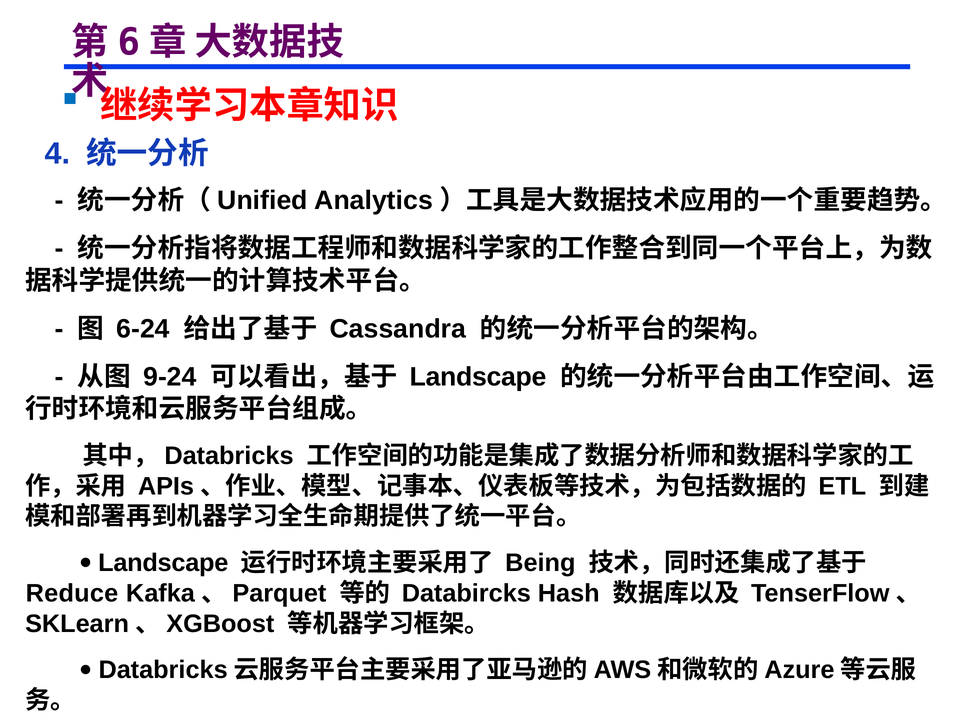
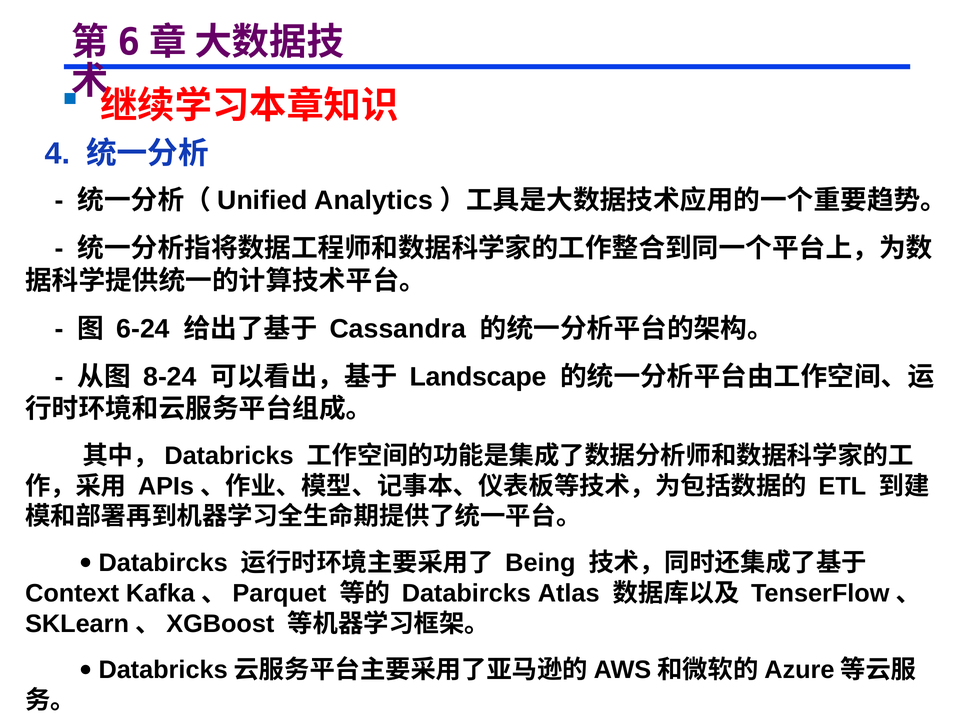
9-24: 9-24 -> 8-24
Landscape at (163, 563): Landscape -> Databircks
Reduce: Reduce -> Context
Hash: Hash -> Atlas
